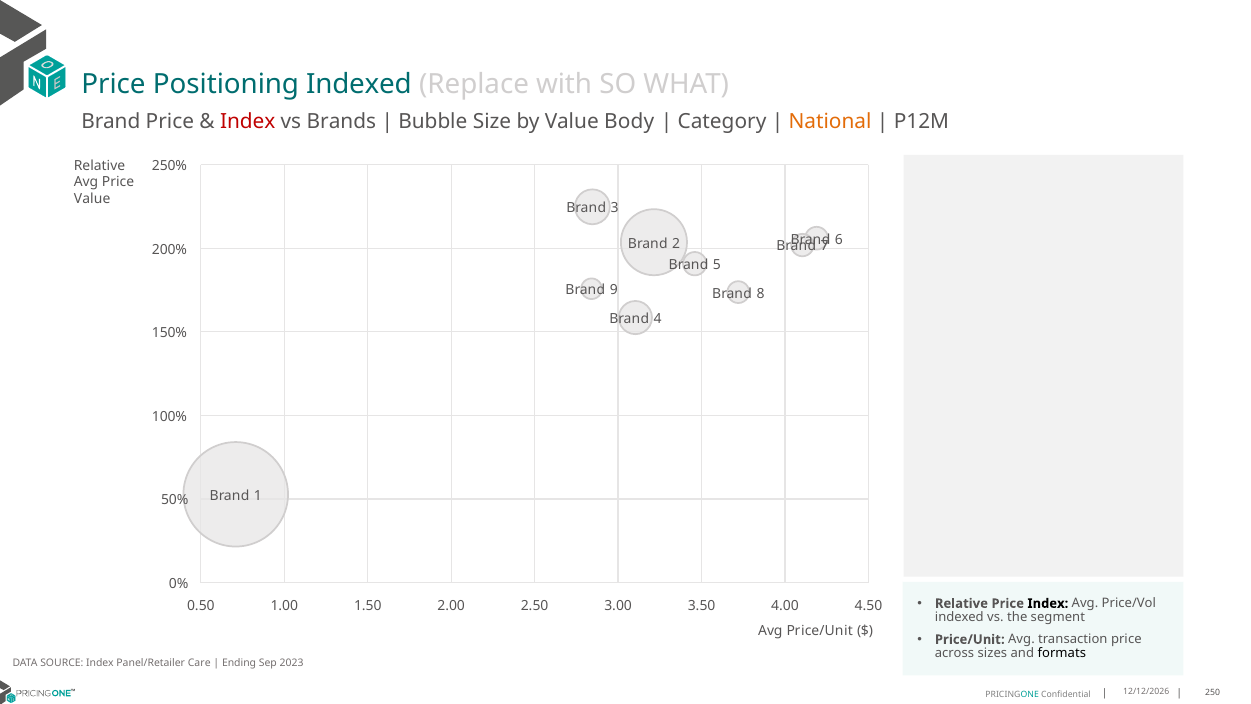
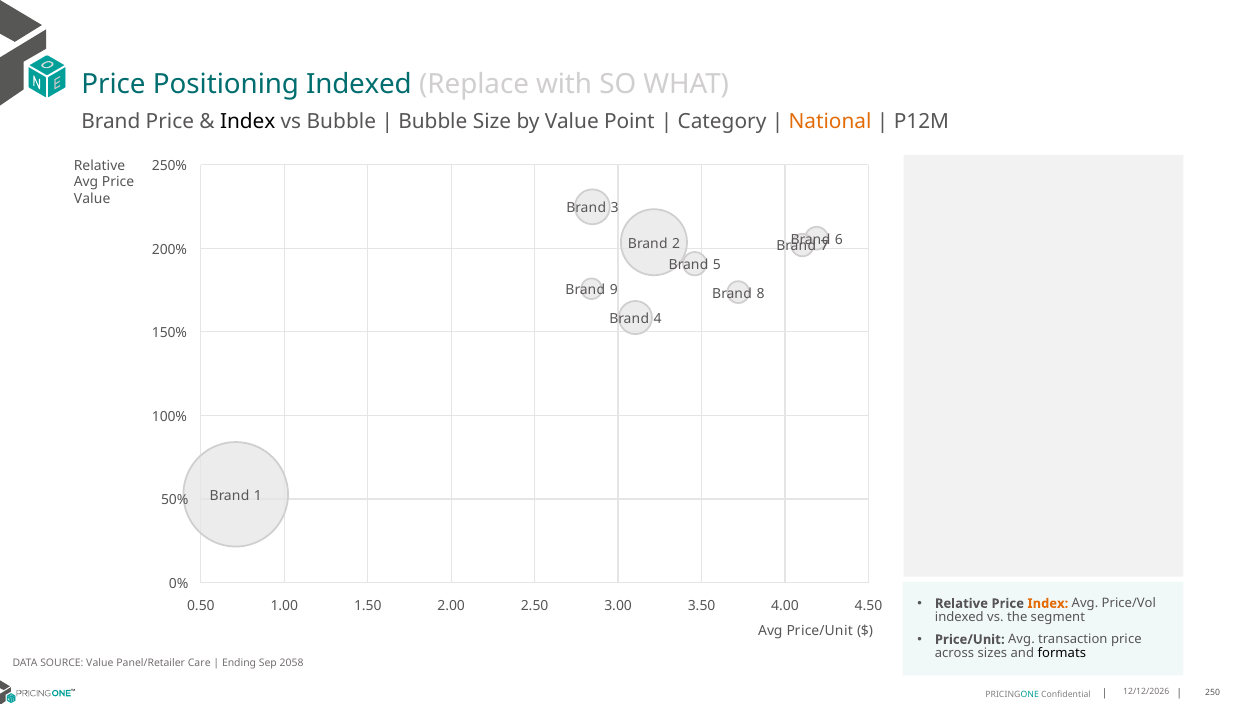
Index at (248, 122) colour: red -> black
vs Brands: Brands -> Bubble
Body: Body -> Point
Index at (1048, 603) colour: black -> orange
SOURCE Index: Index -> Value
2023: 2023 -> 2058
